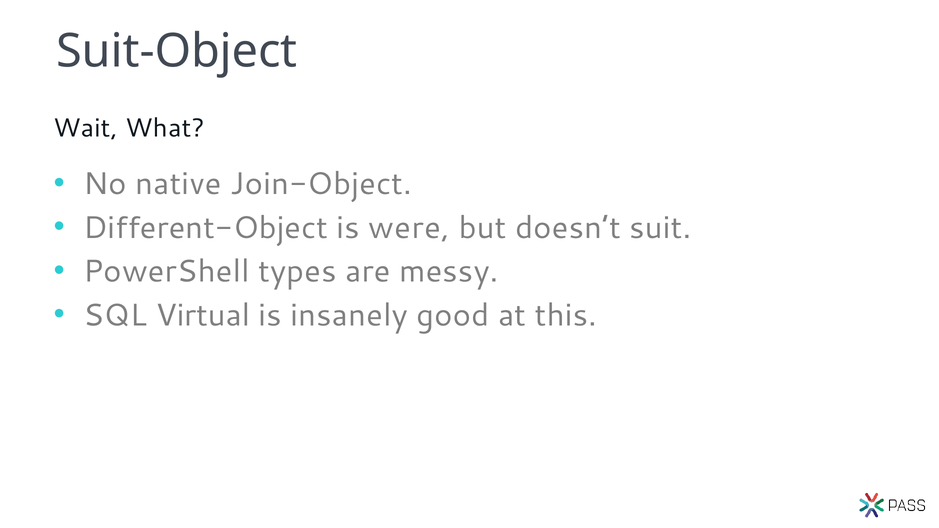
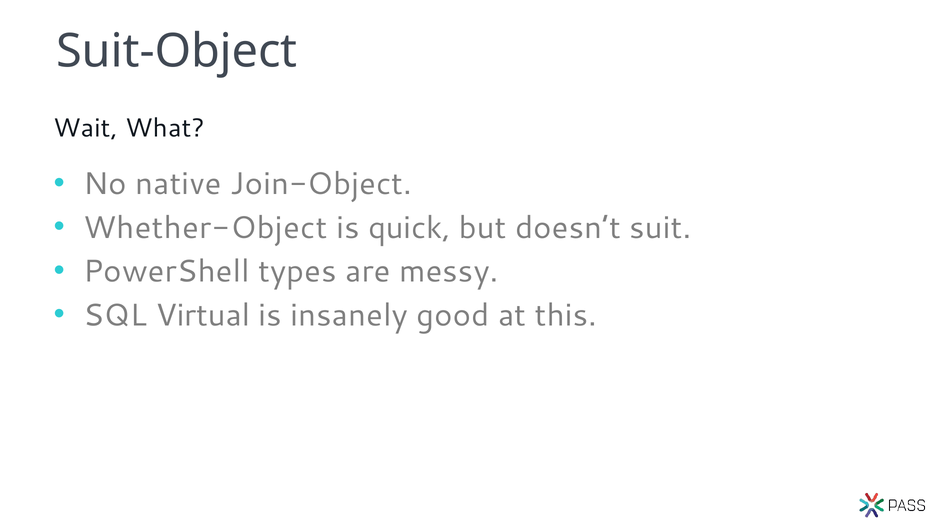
Different-Object: Different-Object -> Whether-Object
were: were -> quick
